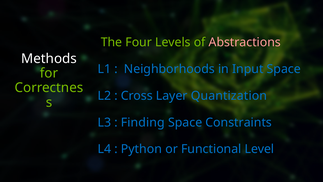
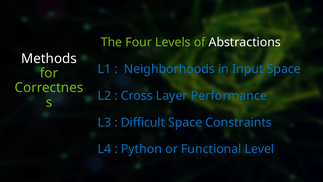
Abstractions colour: pink -> white
Quantization: Quantization -> Performance
Finding: Finding -> Difficult
